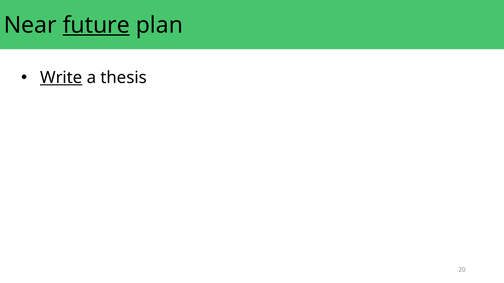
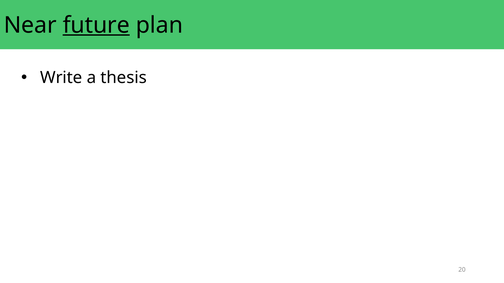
Write underline: present -> none
